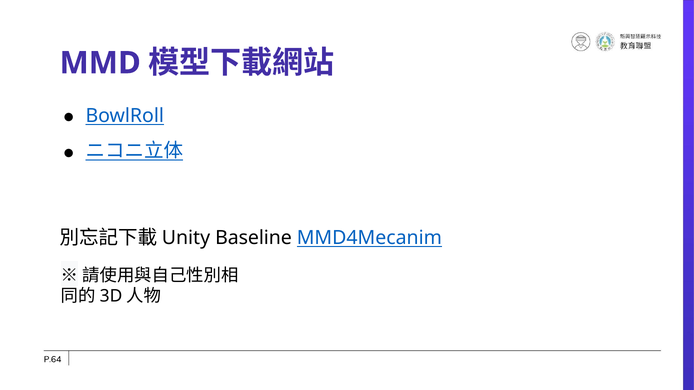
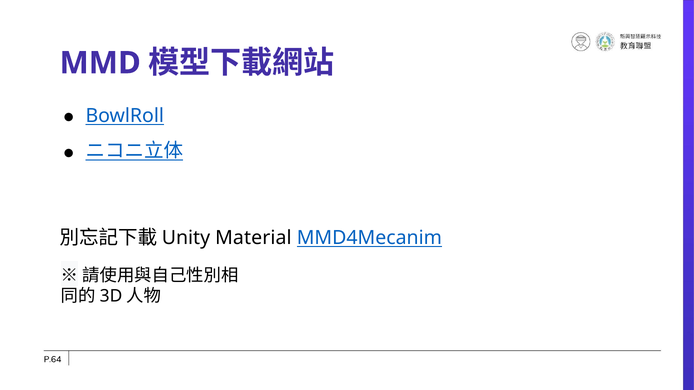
Baseline: Baseline -> Material
